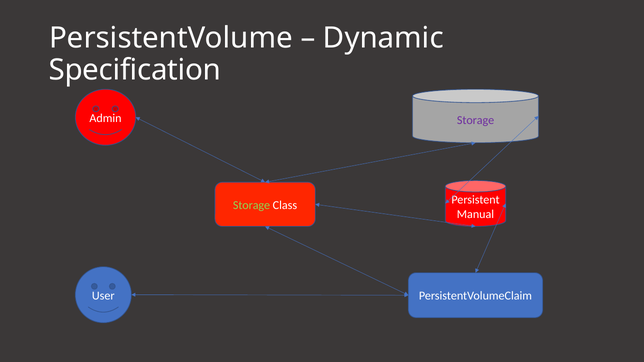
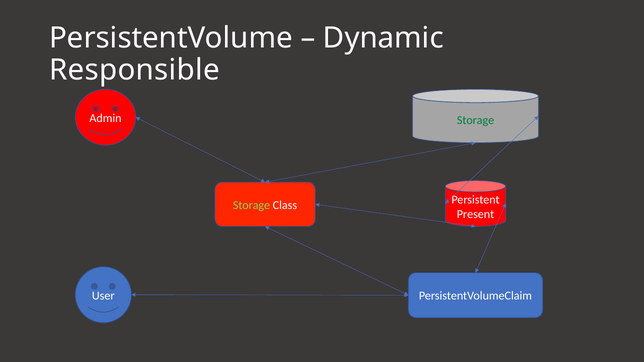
Specification: Specification -> Responsible
Storage at (476, 120) colour: purple -> green
Manual: Manual -> Present
